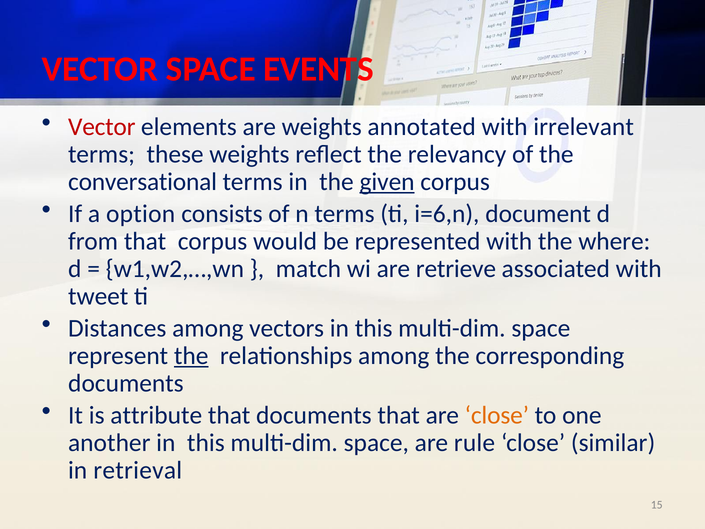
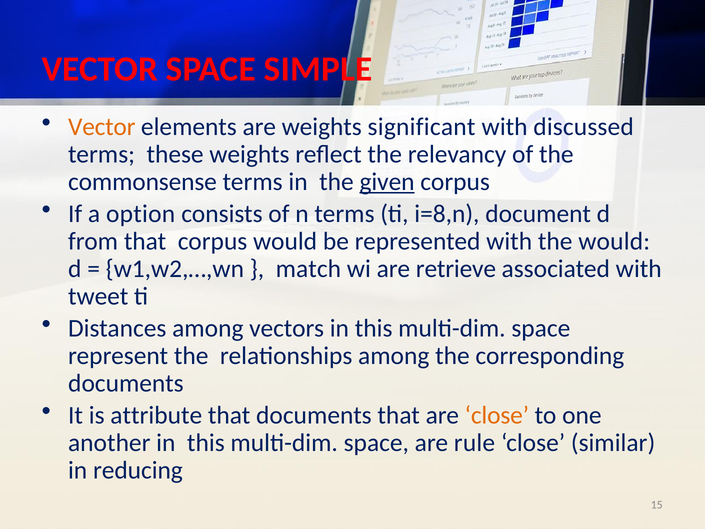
EVENTS: EVENTS -> SIMPLE
Vector at (102, 127) colour: red -> orange
annotated: annotated -> significant
irrelevant: irrelevant -> discussed
conversational: conversational -> commonsense
i=6,n: i=6,n -> i=8,n
the where: where -> would
the at (191, 356) underline: present -> none
retrieval: retrieval -> reducing
